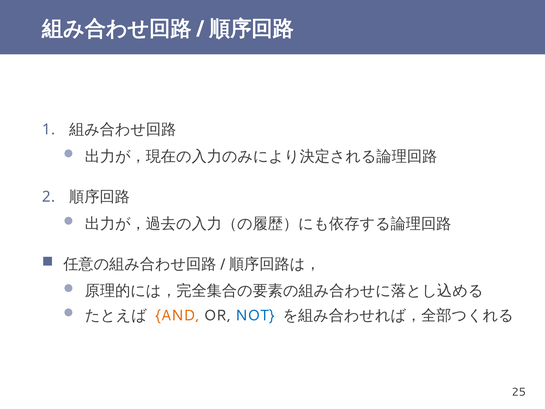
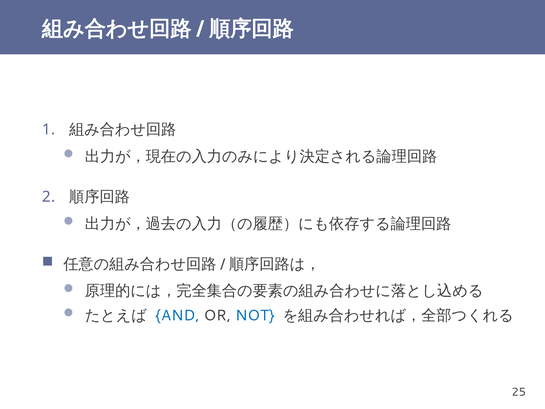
AND colour: orange -> blue
